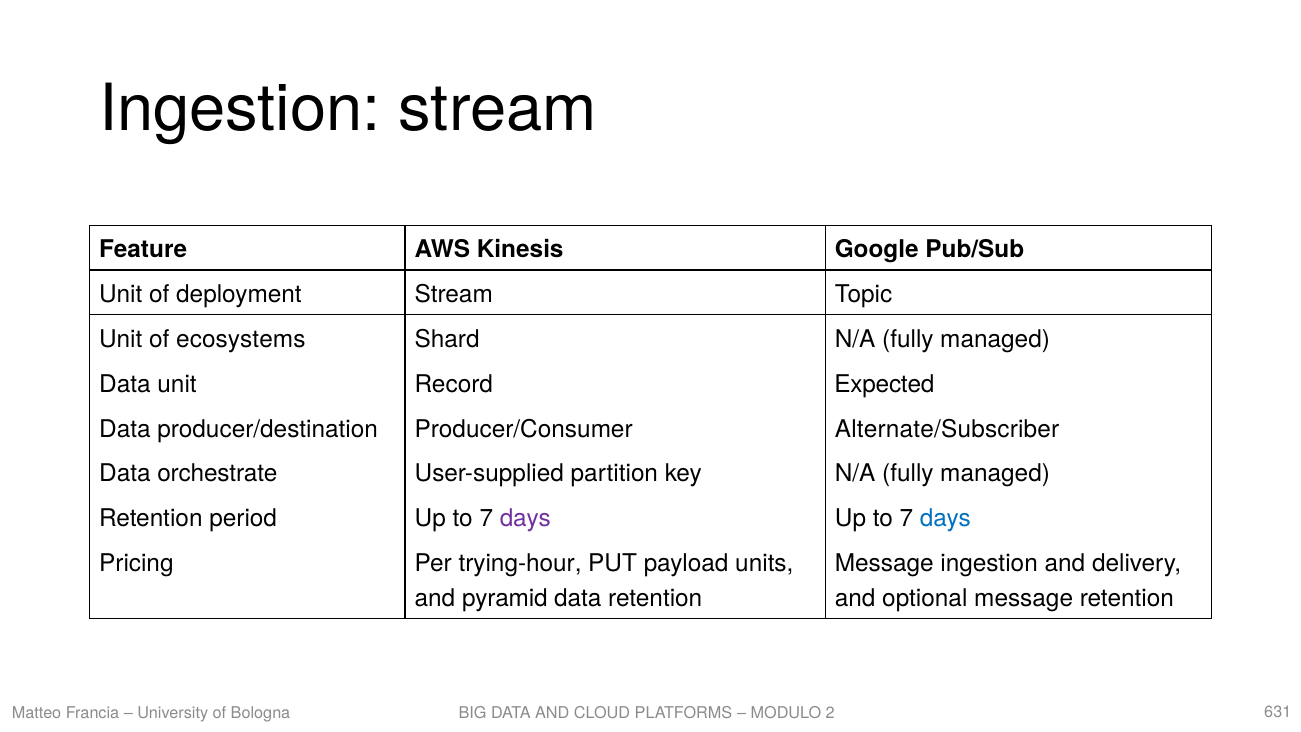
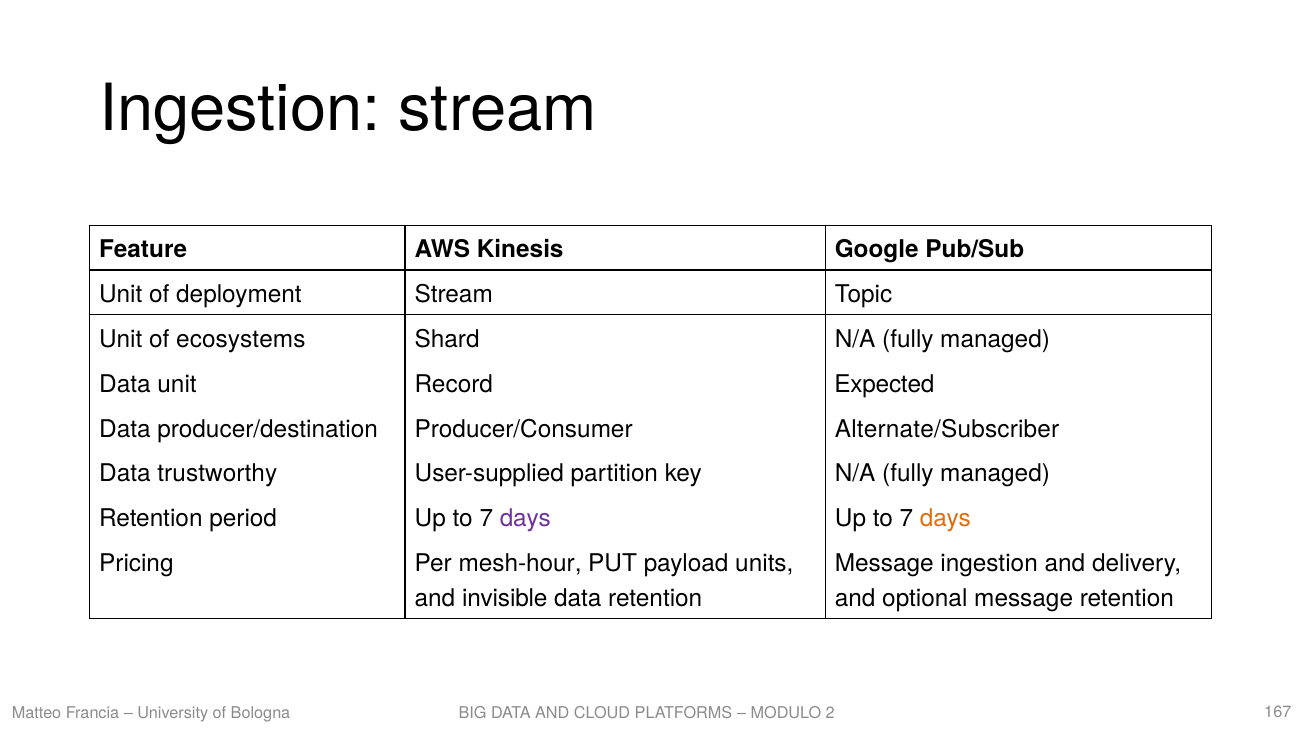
orchestrate: orchestrate -> trustworthy
days at (945, 518) colour: blue -> orange
trying-hour: trying-hour -> mesh-hour
pyramid: pyramid -> invisible
631: 631 -> 167
